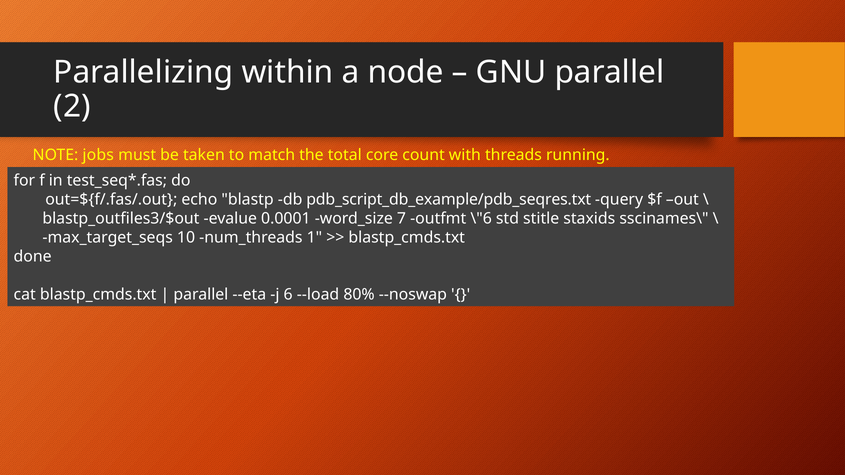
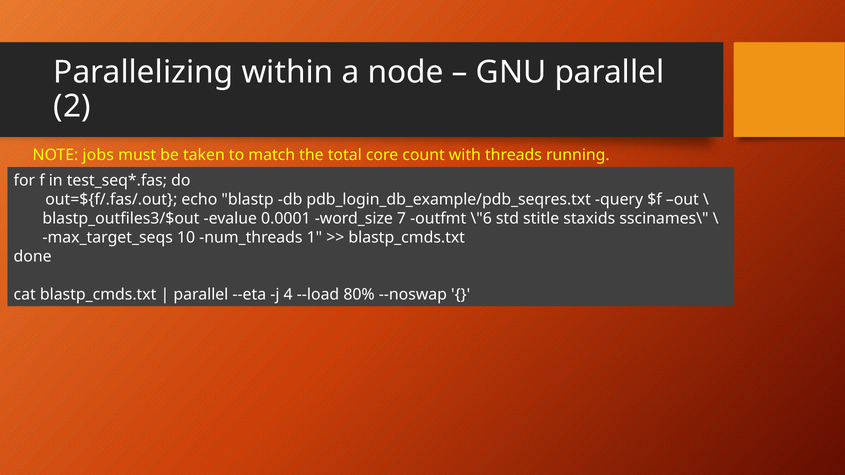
pdb_script_db_example/pdb_seqres.txt: pdb_script_db_example/pdb_seqres.txt -> pdb_login_db_example/pdb_seqres.txt
6: 6 -> 4
